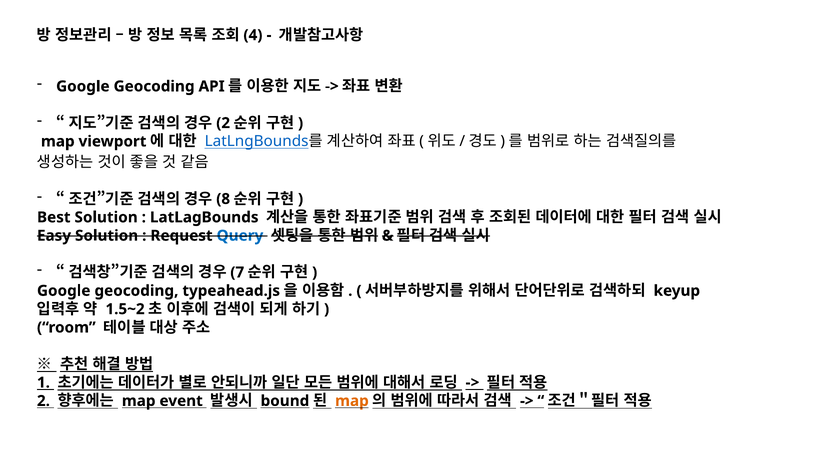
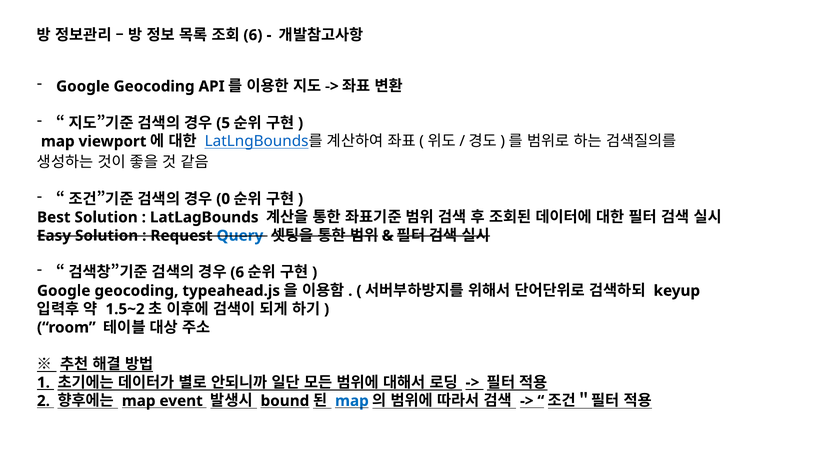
4 at (253, 35): 4 -> 6
2 at (223, 123): 2 -> 5
8: 8 -> 0
7 at (237, 272): 7 -> 6
map at (352, 401) colour: orange -> blue
